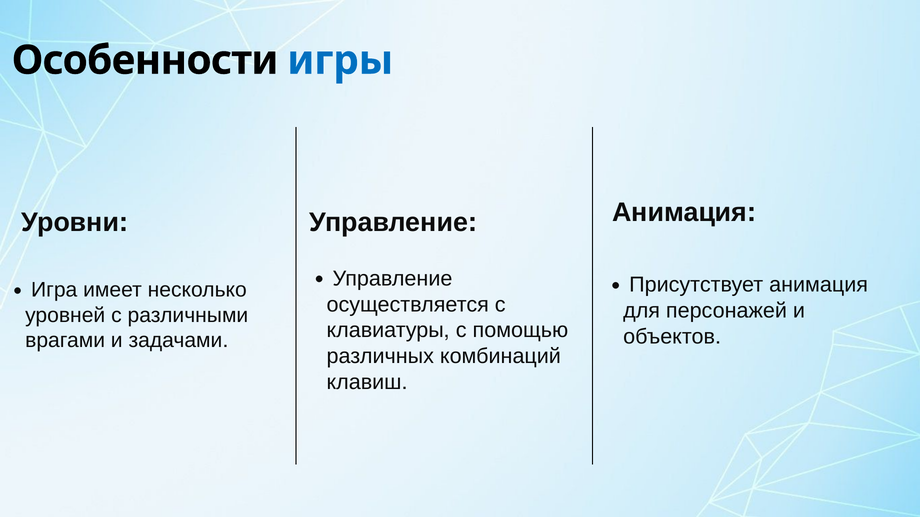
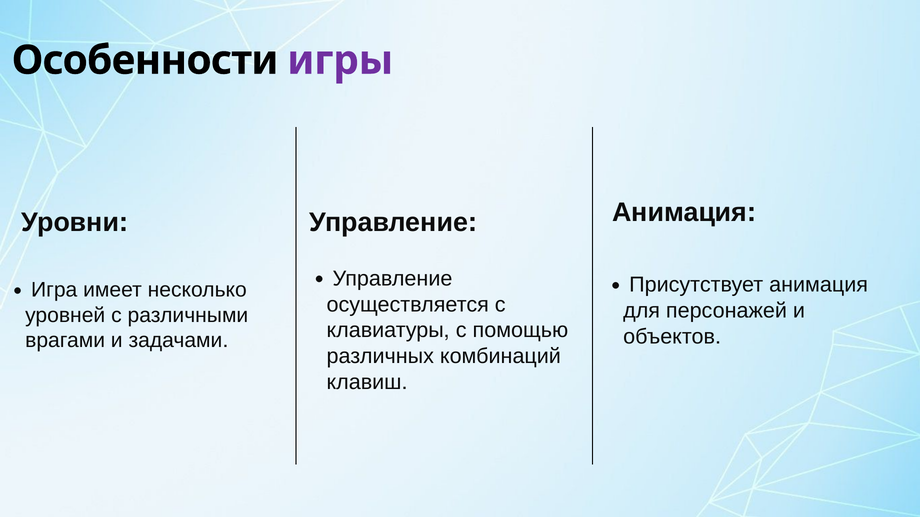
игры colour: blue -> purple
